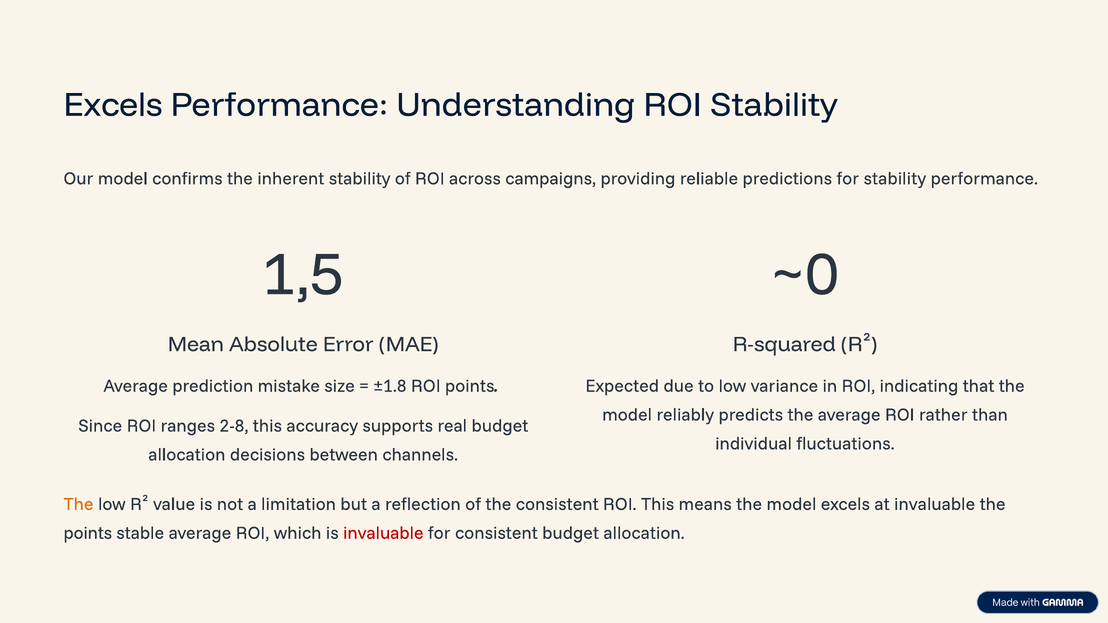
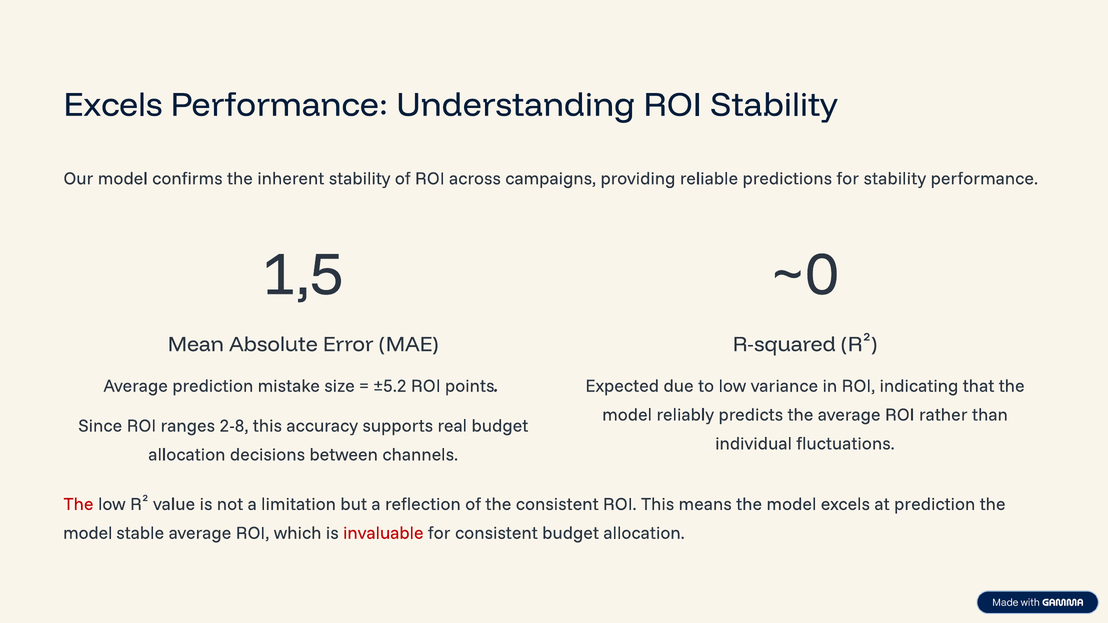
±1.8: ±1.8 -> ±5.2
The at (78, 504) colour: orange -> red
at invaluable: invaluable -> prediction
points at (88, 533): points -> model
